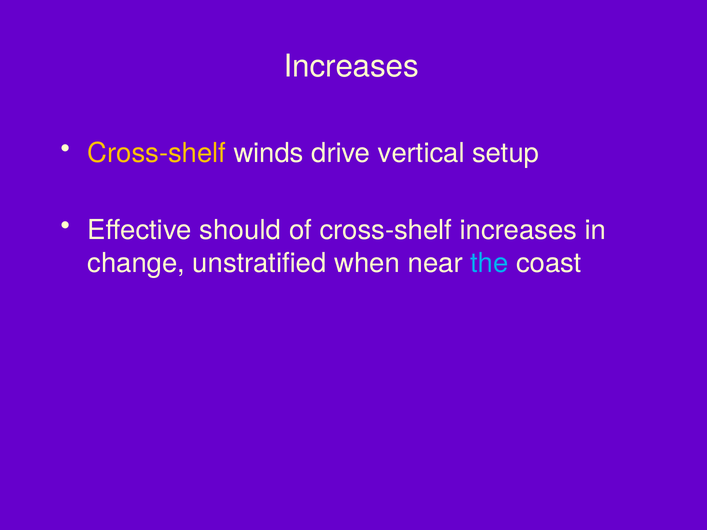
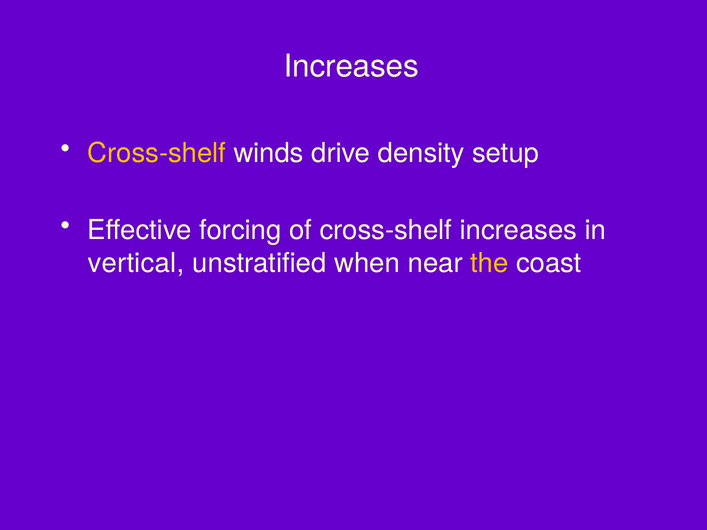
vertical: vertical -> density
should: should -> forcing
change: change -> vertical
the colour: light blue -> yellow
